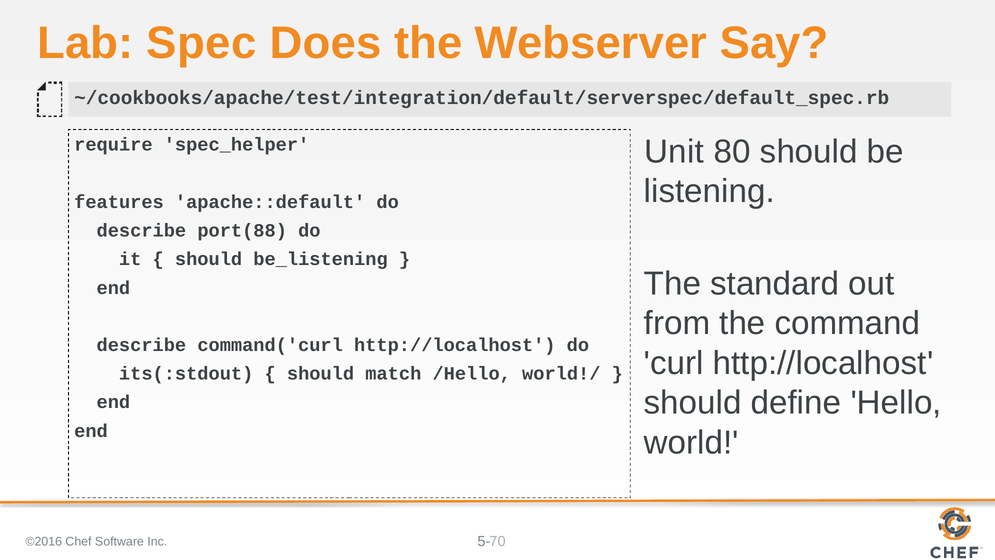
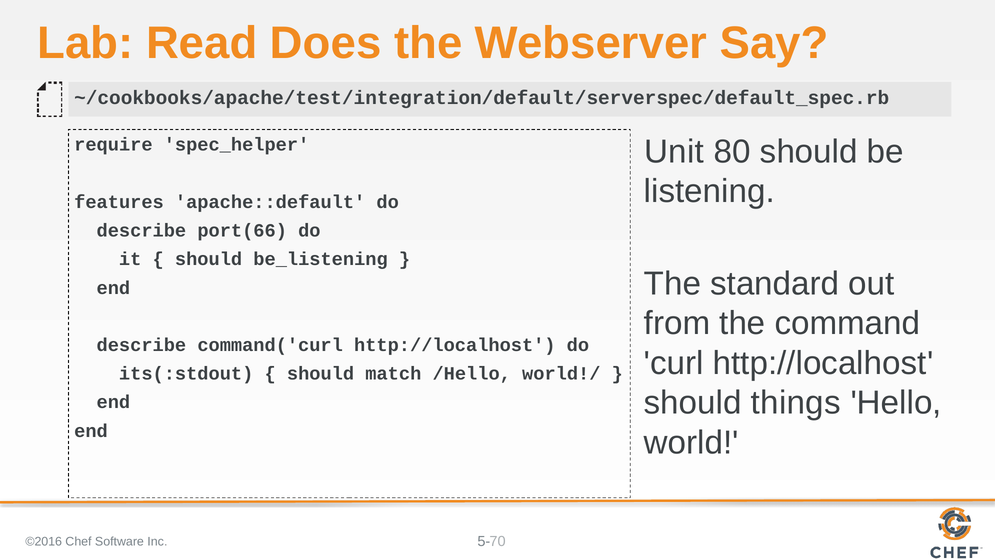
Spec: Spec -> Read
port(88: port(88 -> port(66
define: define -> things
